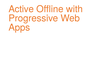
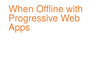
Active: Active -> When
